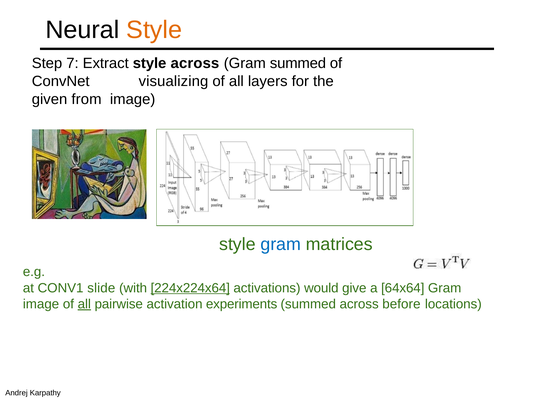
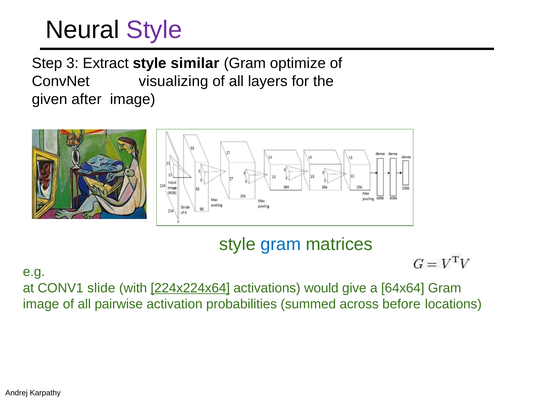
Style at (154, 30) colour: orange -> purple
7: 7 -> 3
style across: across -> similar
Gram summed: summed -> optimize
from: from -> after
all at (84, 305) underline: present -> none
experiments: experiments -> probabilities
